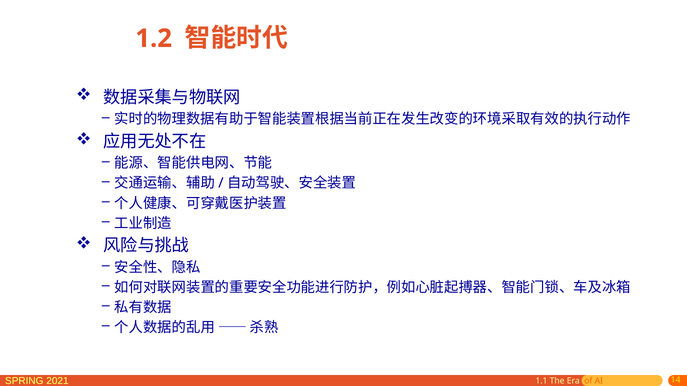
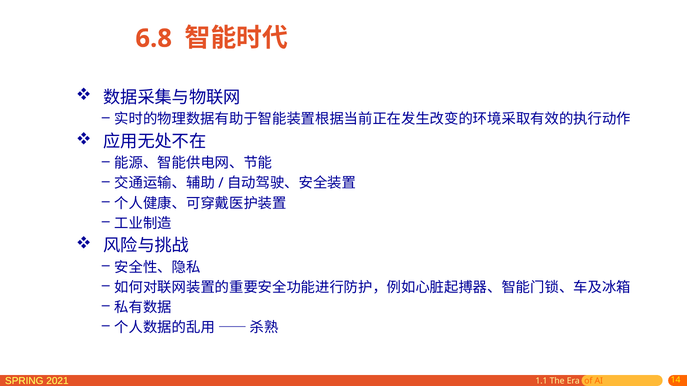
1.2: 1.2 -> 6.8
